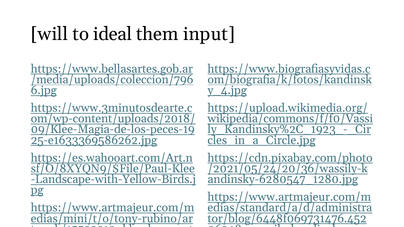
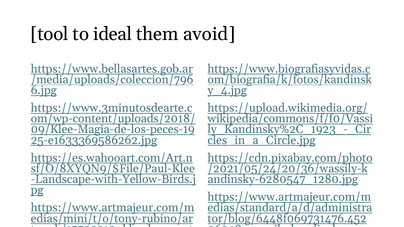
will: will -> tool
input: input -> avoid
